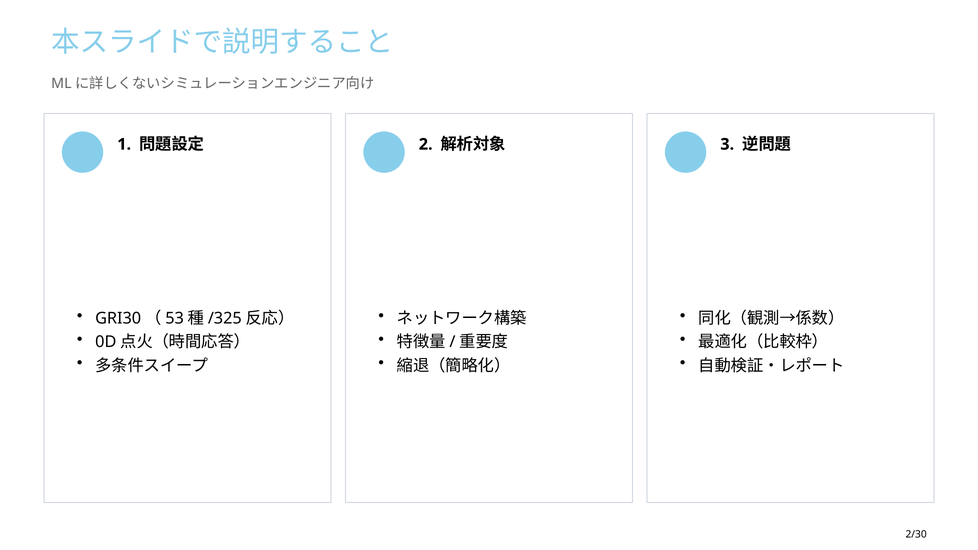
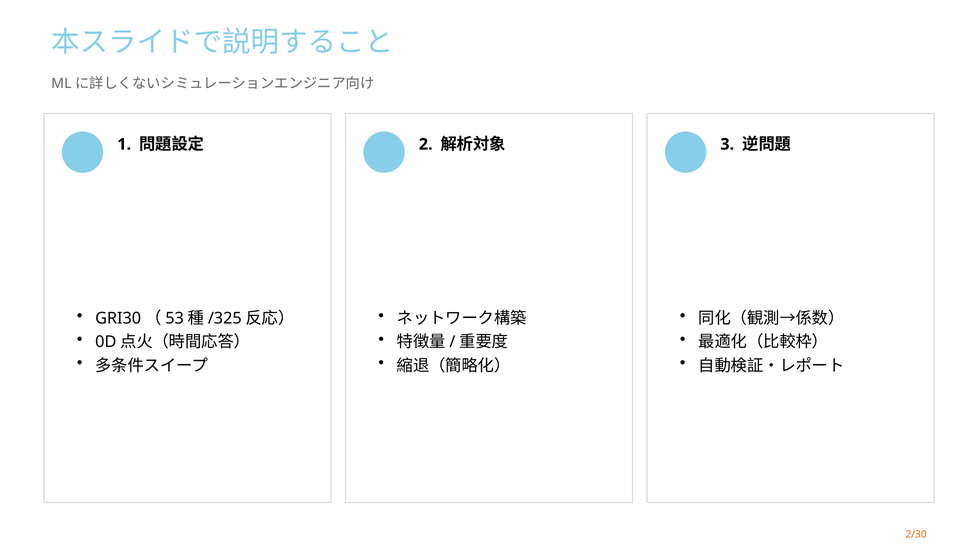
2/30 colour: black -> orange
